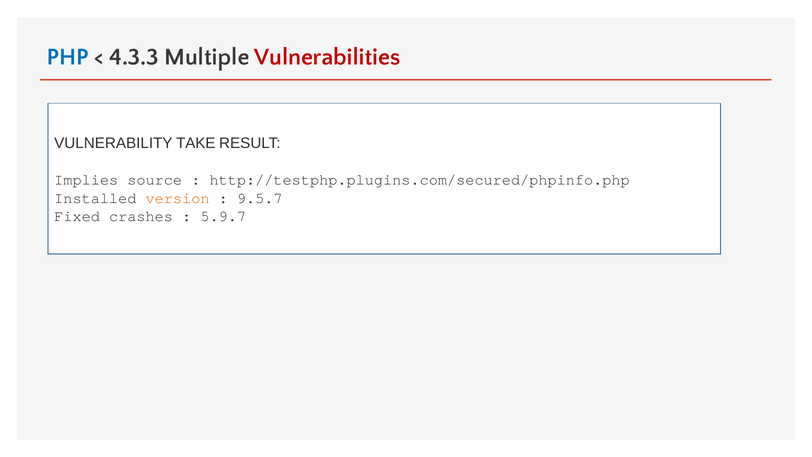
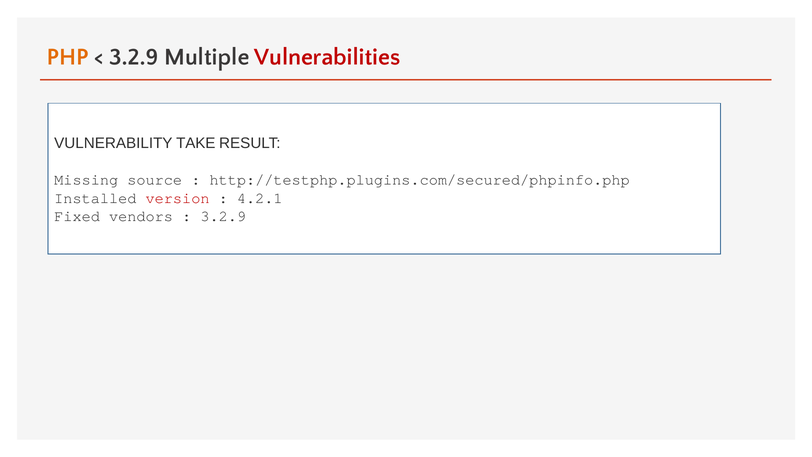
PHP colour: blue -> orange
4.3.3 at (134, 57): 4.3.3 -> 3.2.9
Implies: Implies -> Missing
version colour: orange -> red
9.5.7: 9.5.7 -> 4.2.1
crashes: crashes -> vendors
5.9.7 at (223, 216): 5.9.7 -> 3.2.9
